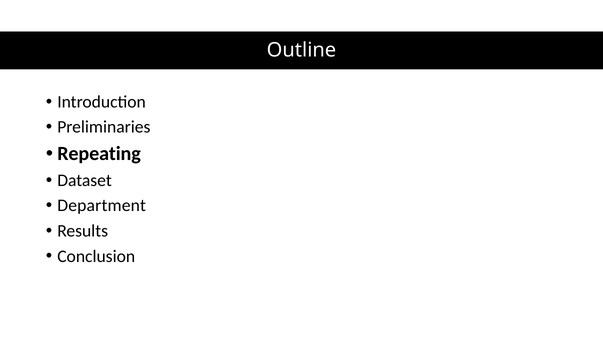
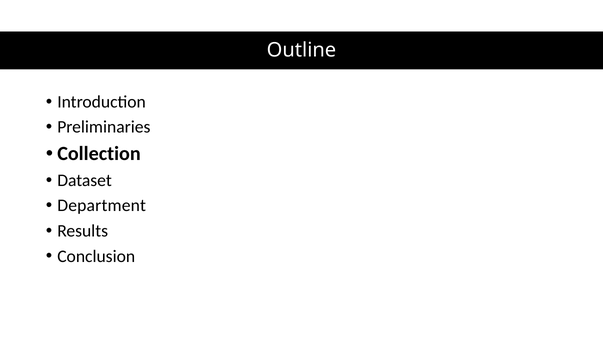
Repeating: Repeating -> Collection
